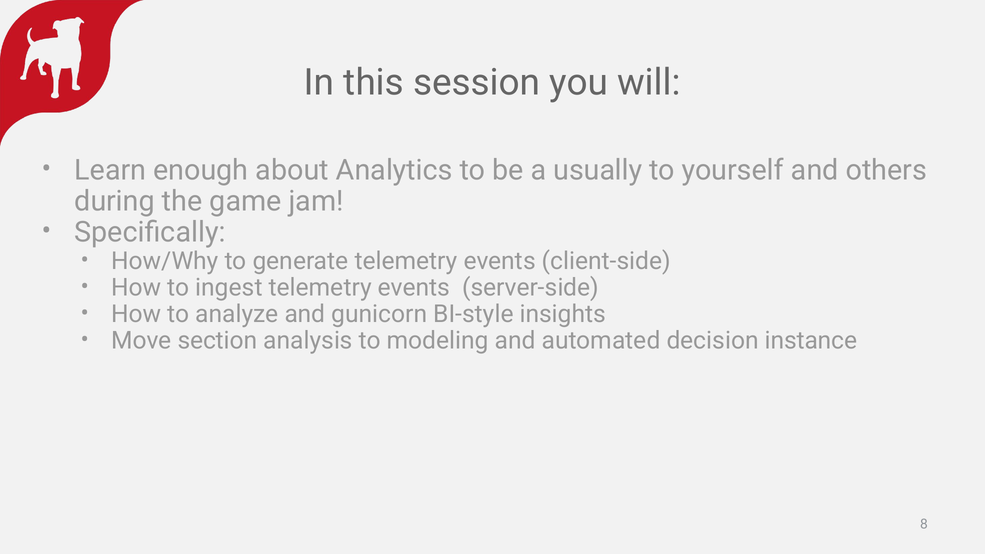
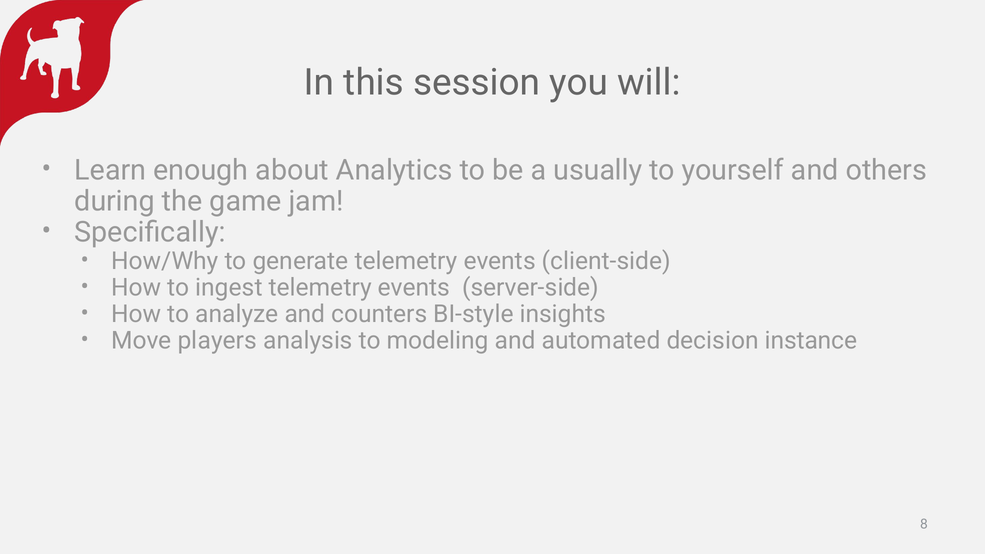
gunicorn: gunicorn -> counters
section: section -> players
